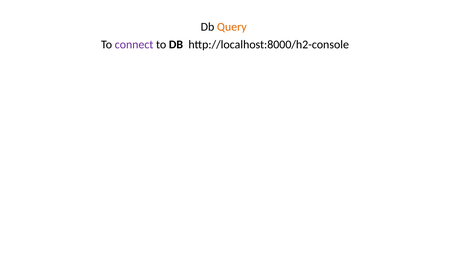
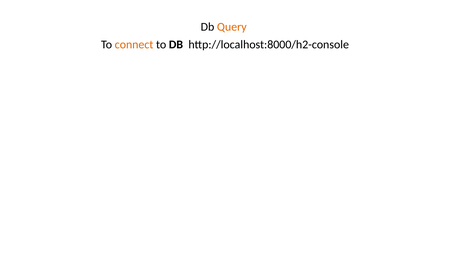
connect colour: purple -> orange
